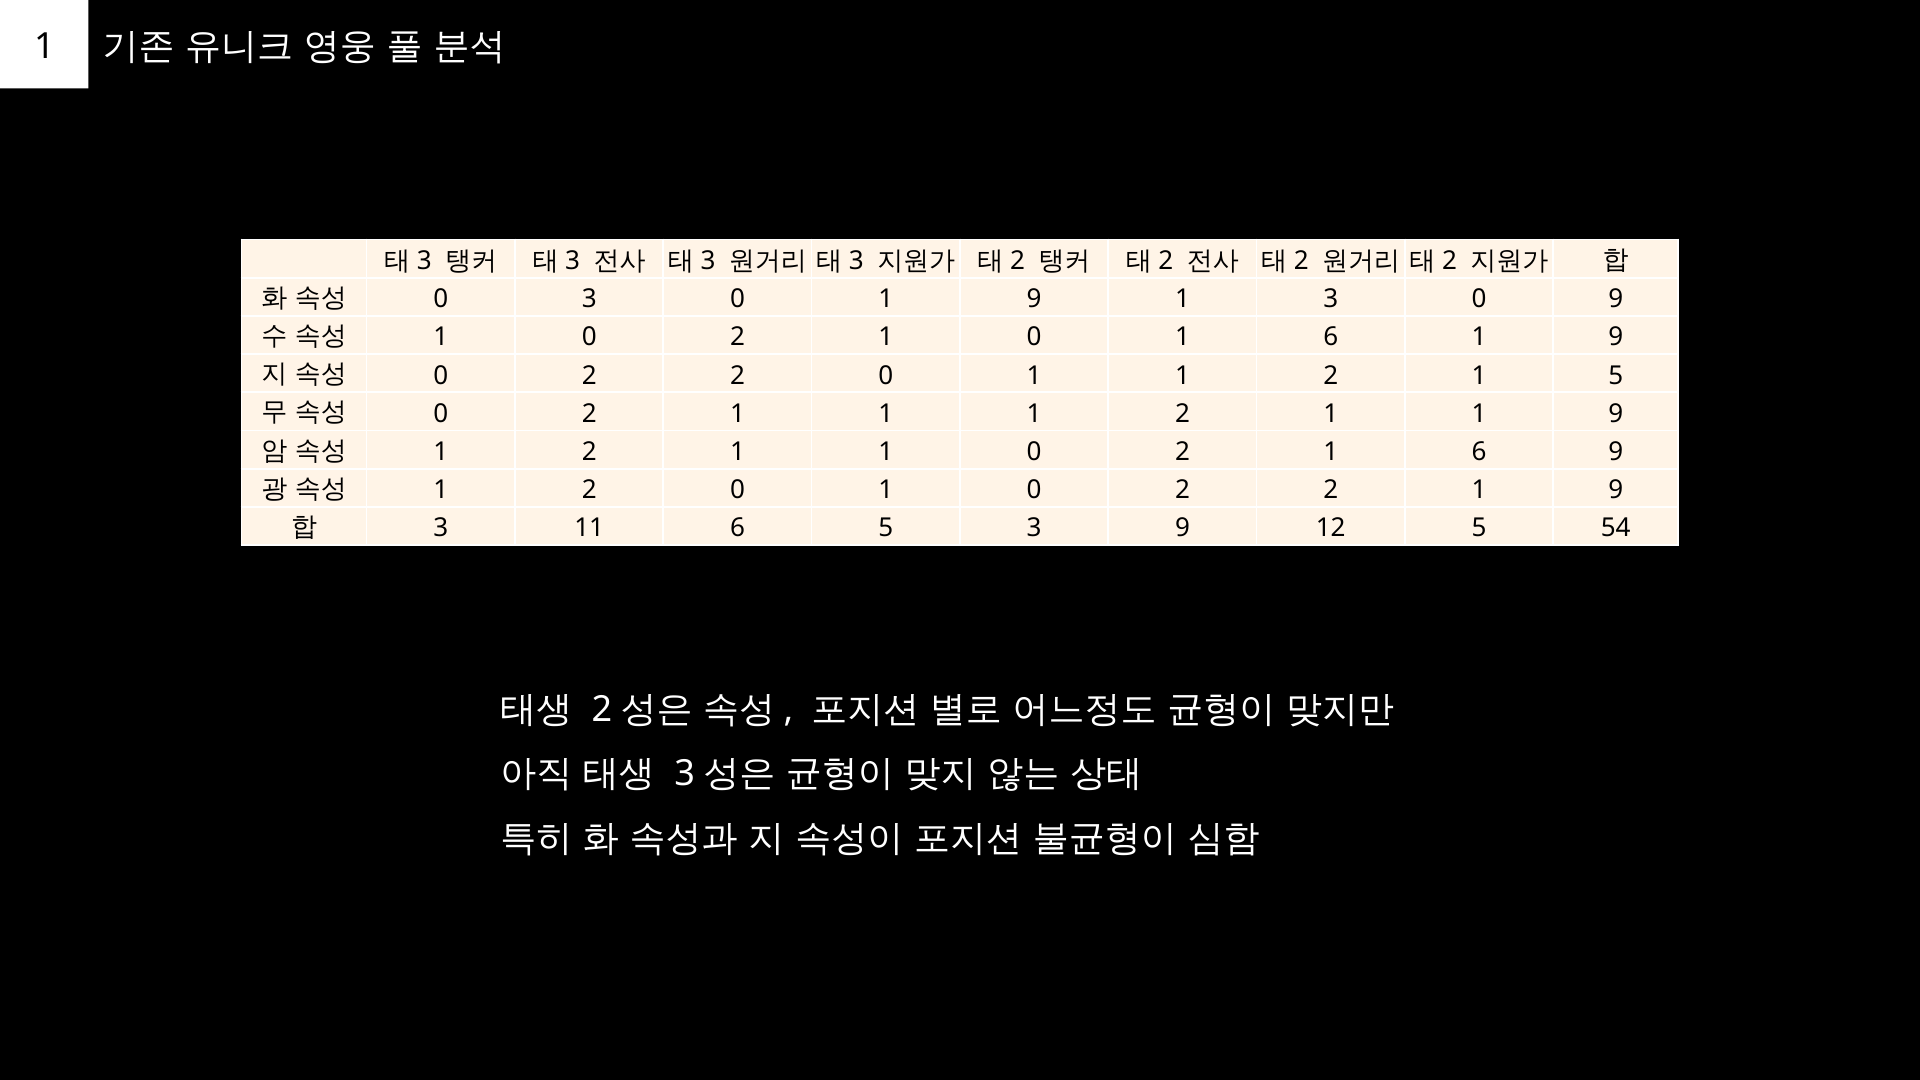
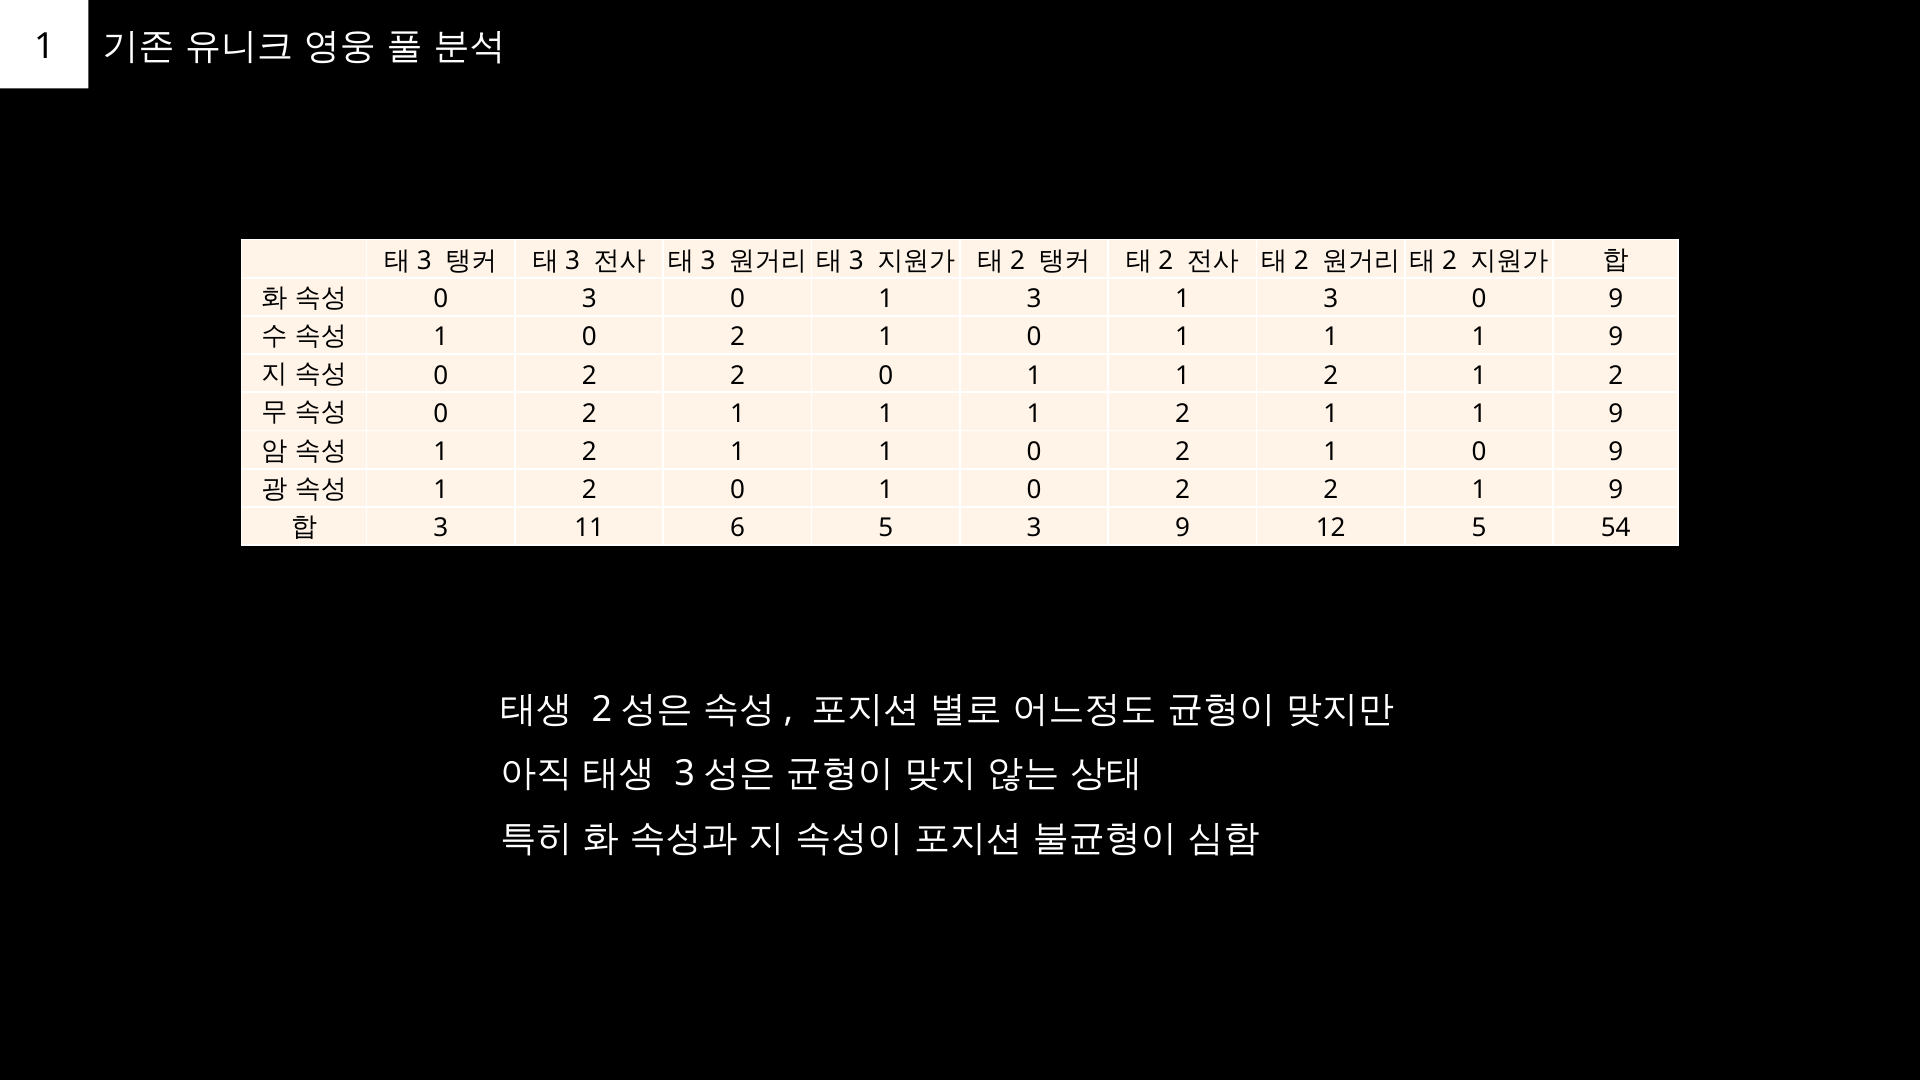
0 1 9: 9 -> 3
1 0 1 6: 6 -> 1
2 1 5: 5 -> 2
6 at (1479, 452): 6 -> 0
